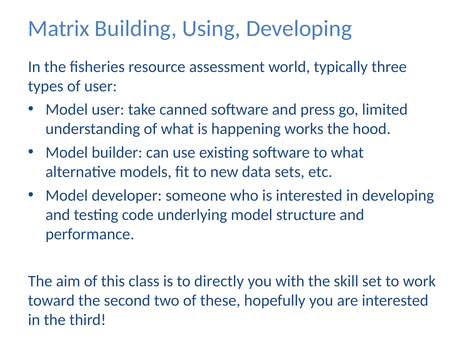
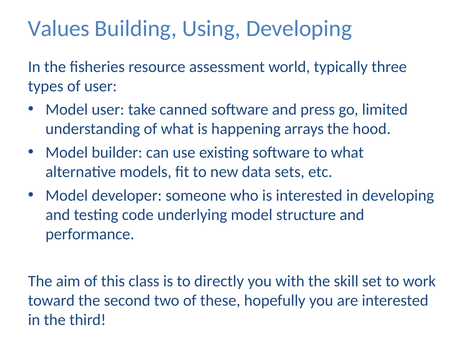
Matrix: Matrix -> Values
works: works -> arrays
